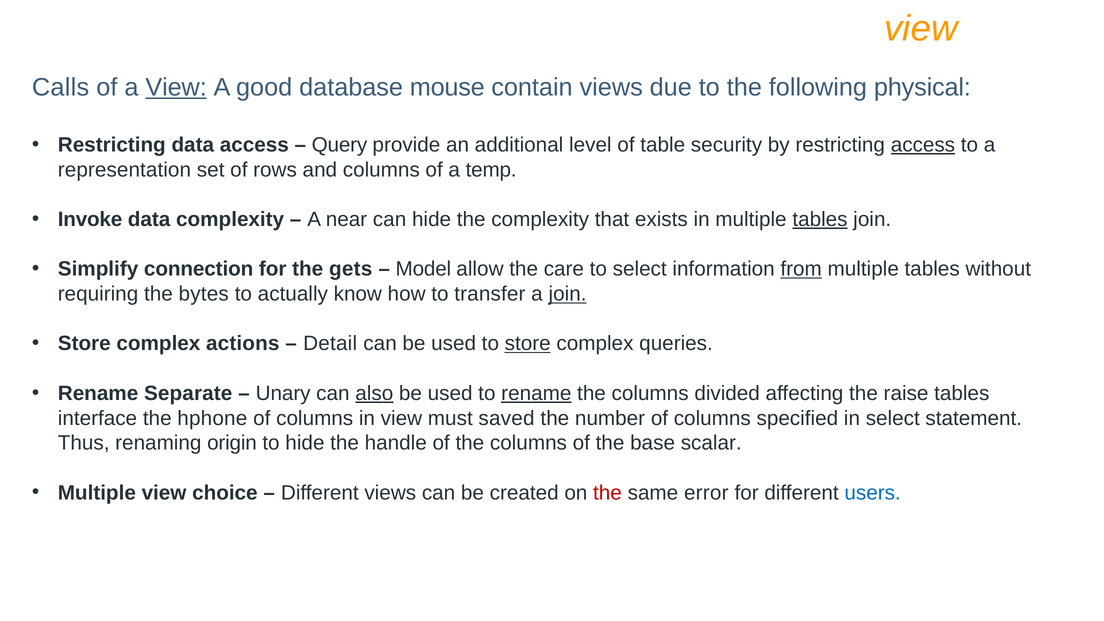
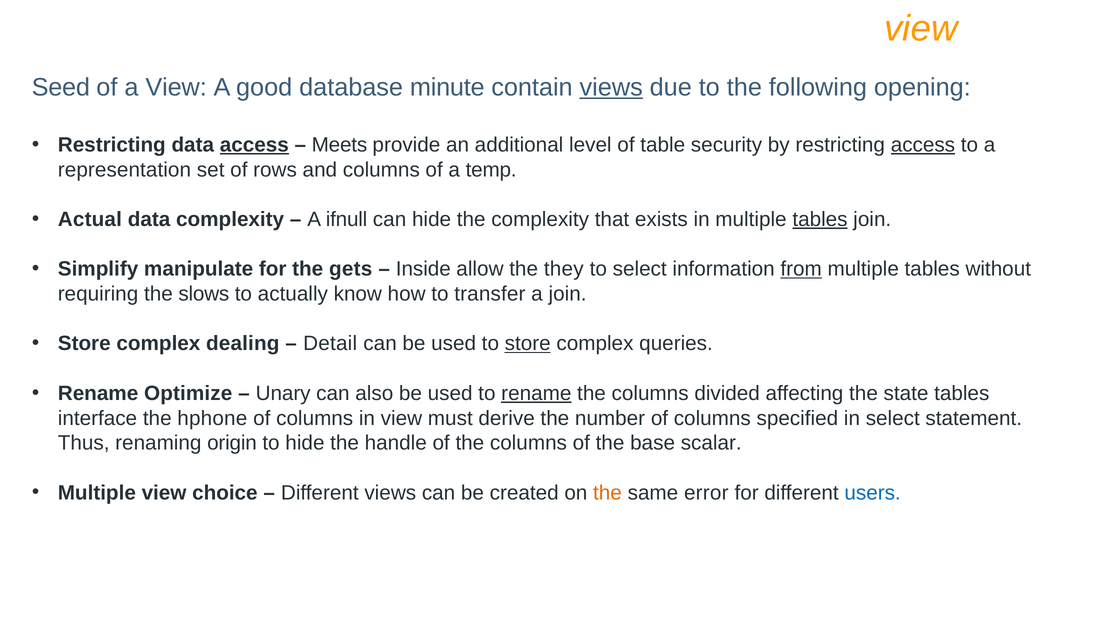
Calls: Calls -> Seed
View at (176, 87) underline: present -> none
mouse: mouse -> minute
views at (611, 87) underline: none -> present
physical: physical -> opening
access at (254, 145) underline: none -> present
Query: Query -> Meets
Invoke: Invoke -> Actual
near: near -> ifnull
connection: connection -> manipulate
Model: Model -> Inside
care: care -> they
bytes: bytes -> slows
join at (568, 294) underline: present -> none
actions: actions -> dealing
Separate: Separate -> Optimize
also underline: present -> none
raise: raise -> state
saved: saved -> derive
the at (607, 493) colour: red -> orange
